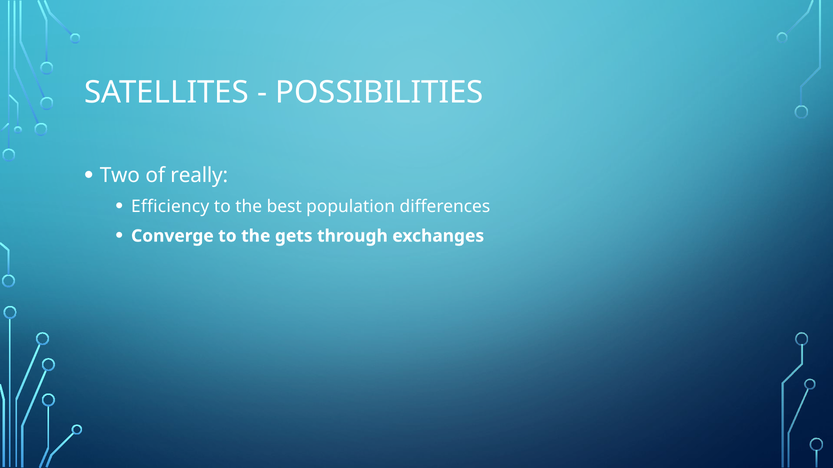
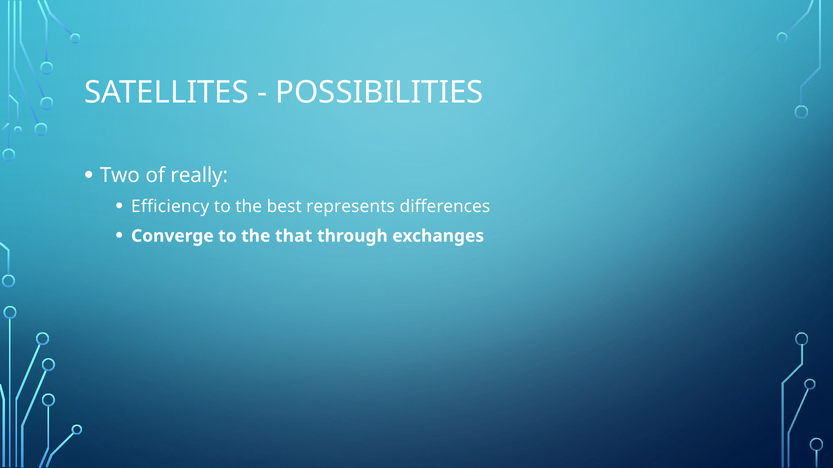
population: population -> represents
gets: gets -> that
